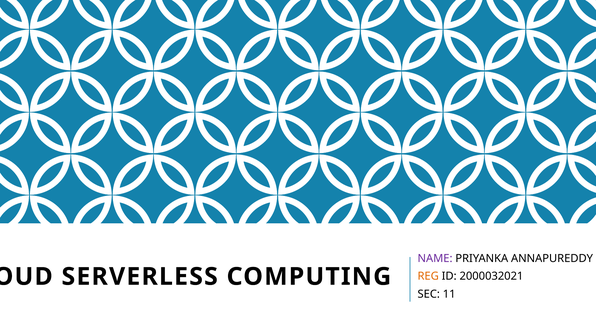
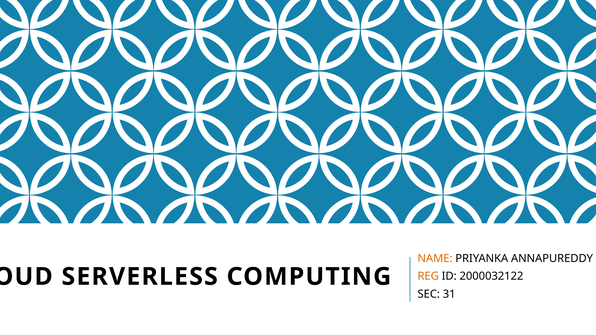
NAME colour: purple -> orange
2000032021: 2000032021 -> 2000032122
11: 11 -> 31
